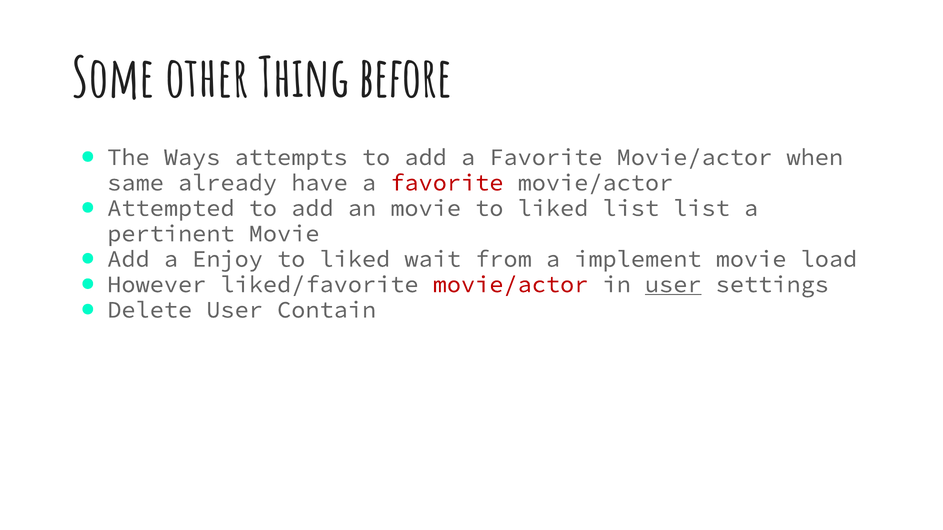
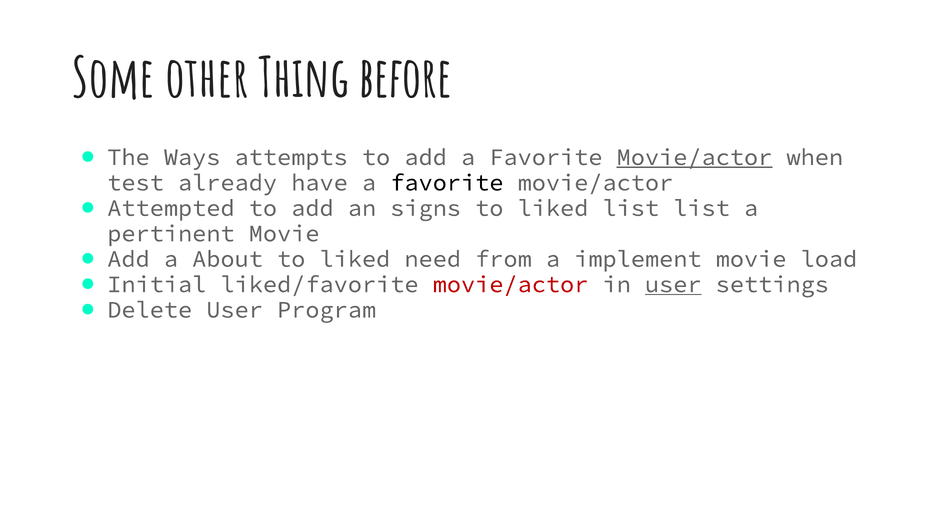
Movie/actor at (694, 157) underline: none -> present
same: same -> test
favorite at (447, 183) colour: red -> black
an movie: movie -> signs
Enjoy: Enjoy -> About
wait: wait -> need
However: However -> Initial
Contain: Contain -> Program
